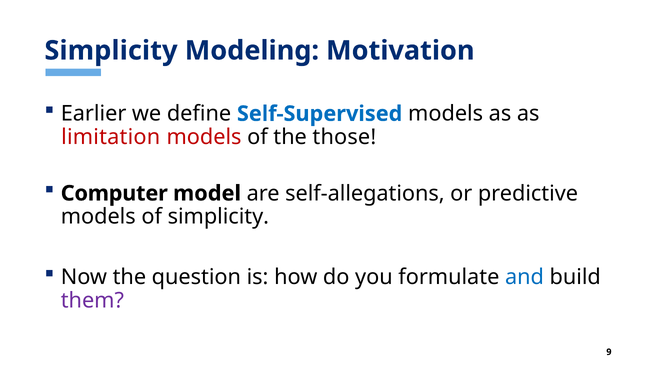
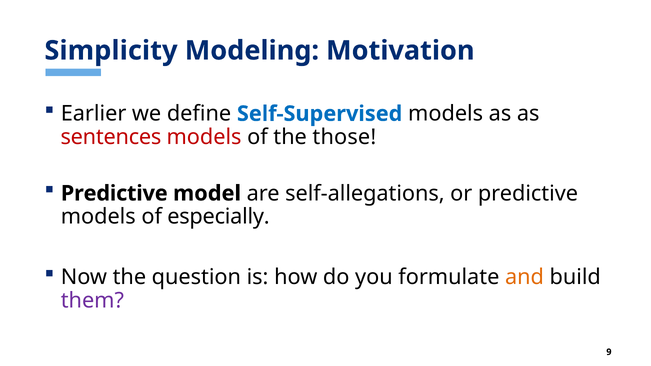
limitation: limitation -> sentences
Computer at (114, 193): Computer -> Predictive
of simplicity: simplicity -> especially
and colour: blue -> orange
